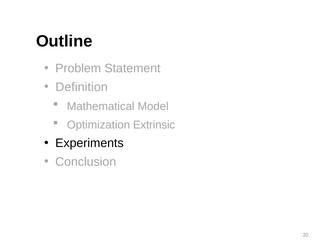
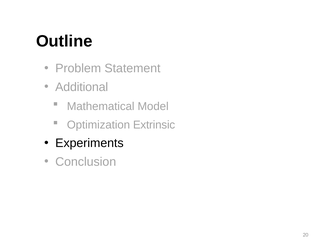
Definition: Definition -> Additional
